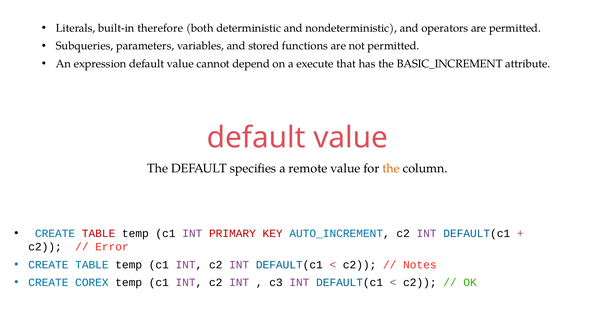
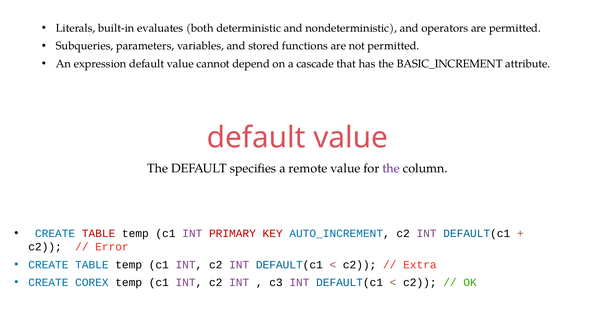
therefore: therefore -> evaluates
execute: execute -> cascade
the at (391, 168) colour: orange -> purple
Notes: Notes -> Extra
